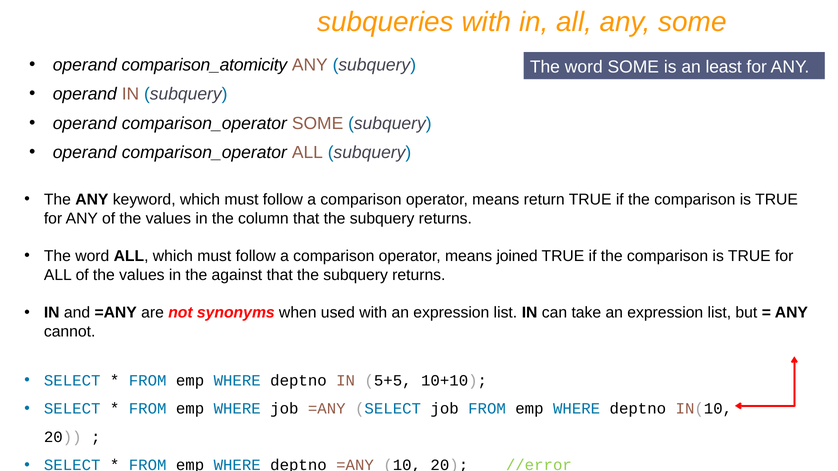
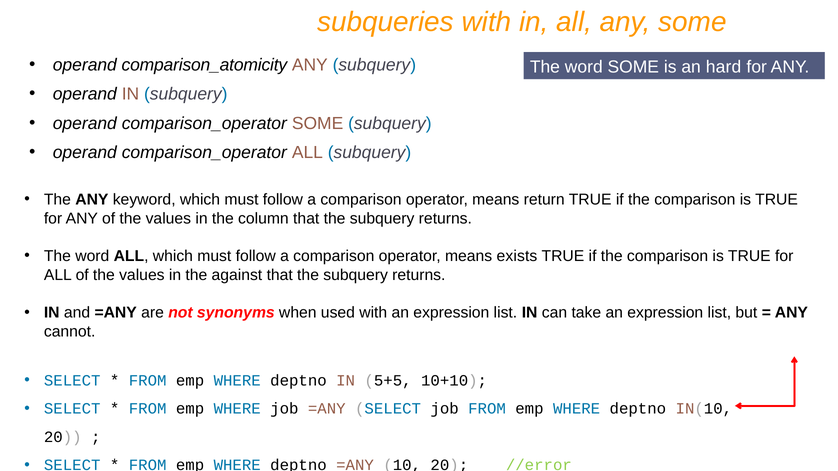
least: least -> hard
joined: joined -> exists
